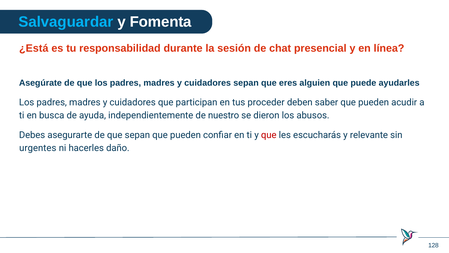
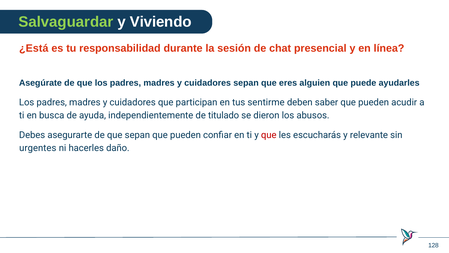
Salvaguardar colour: light blue -> light green
Fomenta: Fomenta -> Viviendo
proceder: proceder -> sentirme
nuestro: nuestro -> titulado
